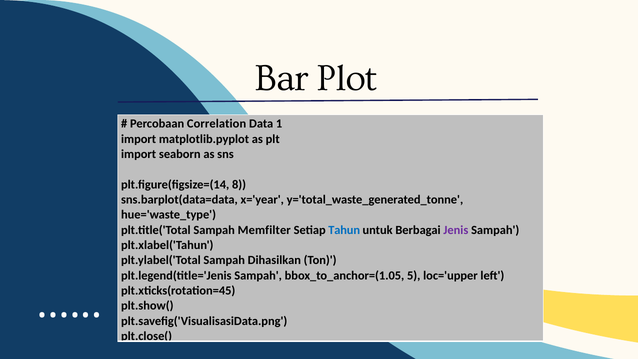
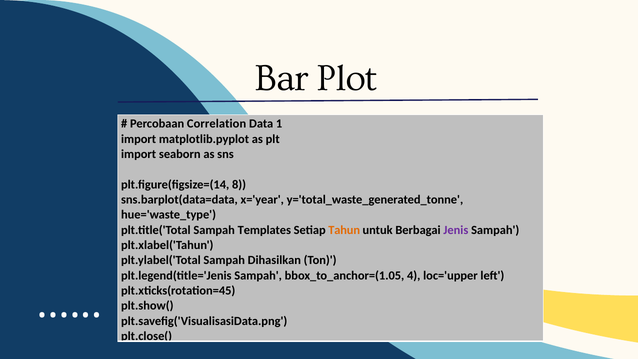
Memfilter: Memfilter -> Templates
Tahun colour: blue -> orange
5: 5 -> 4
